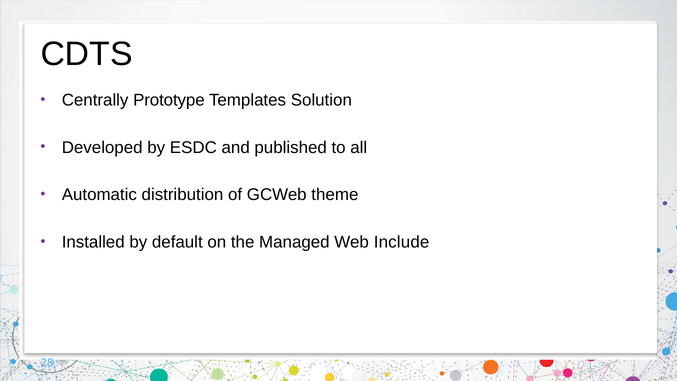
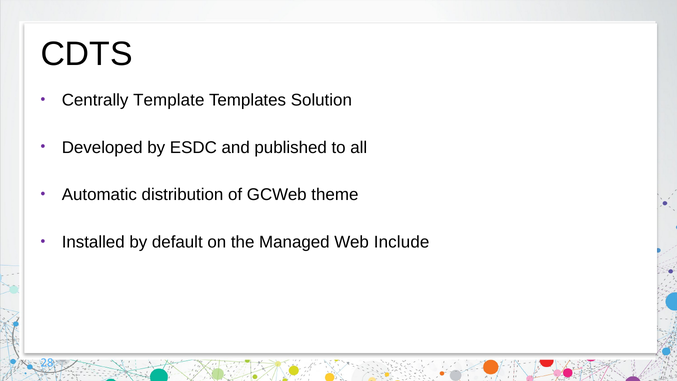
Prototype: Prototype -> Template
